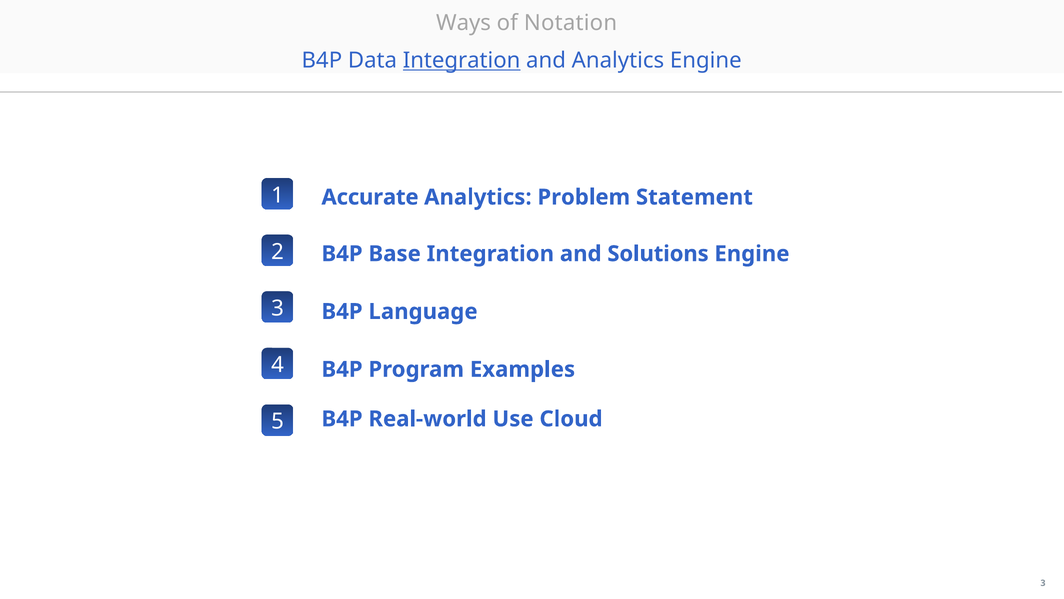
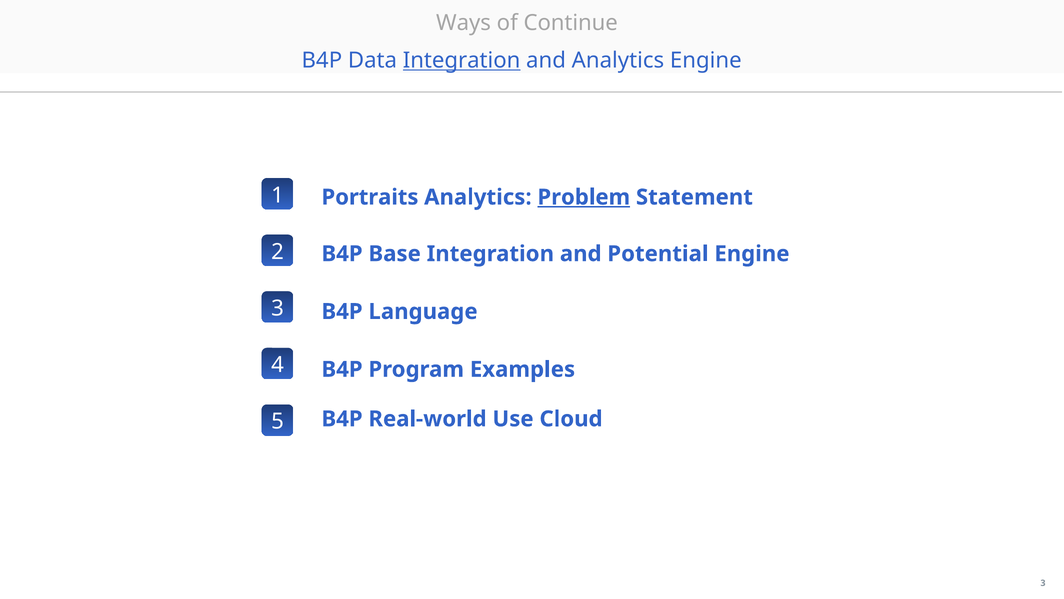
Notation: Notation -> Continue
Accurate: Accurate -> Portraits
Problem underline: none -> present
Solutions: Solutions -> Potential
